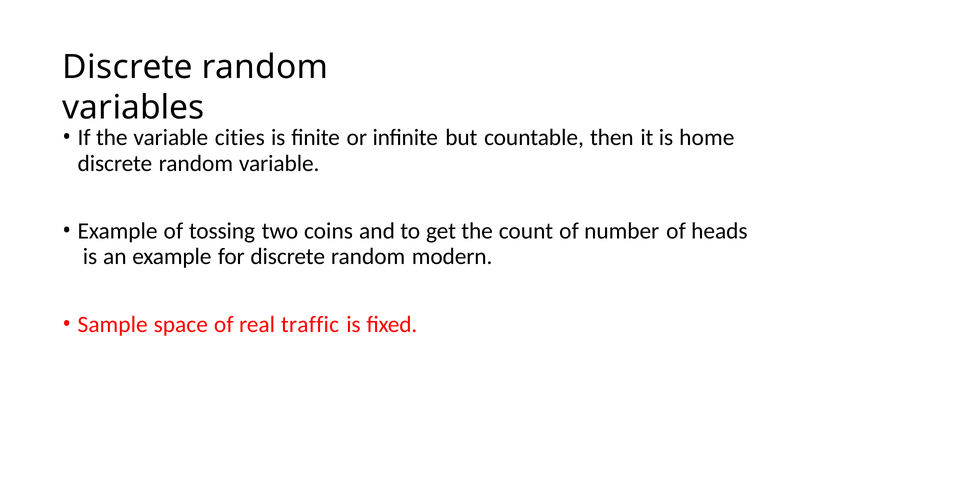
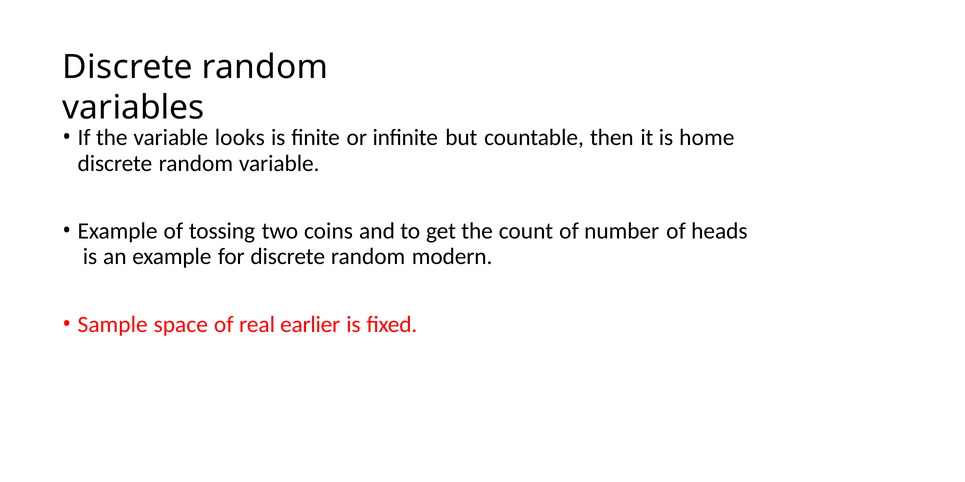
cities: cities -> looks
traffic: traffic -> earlier
